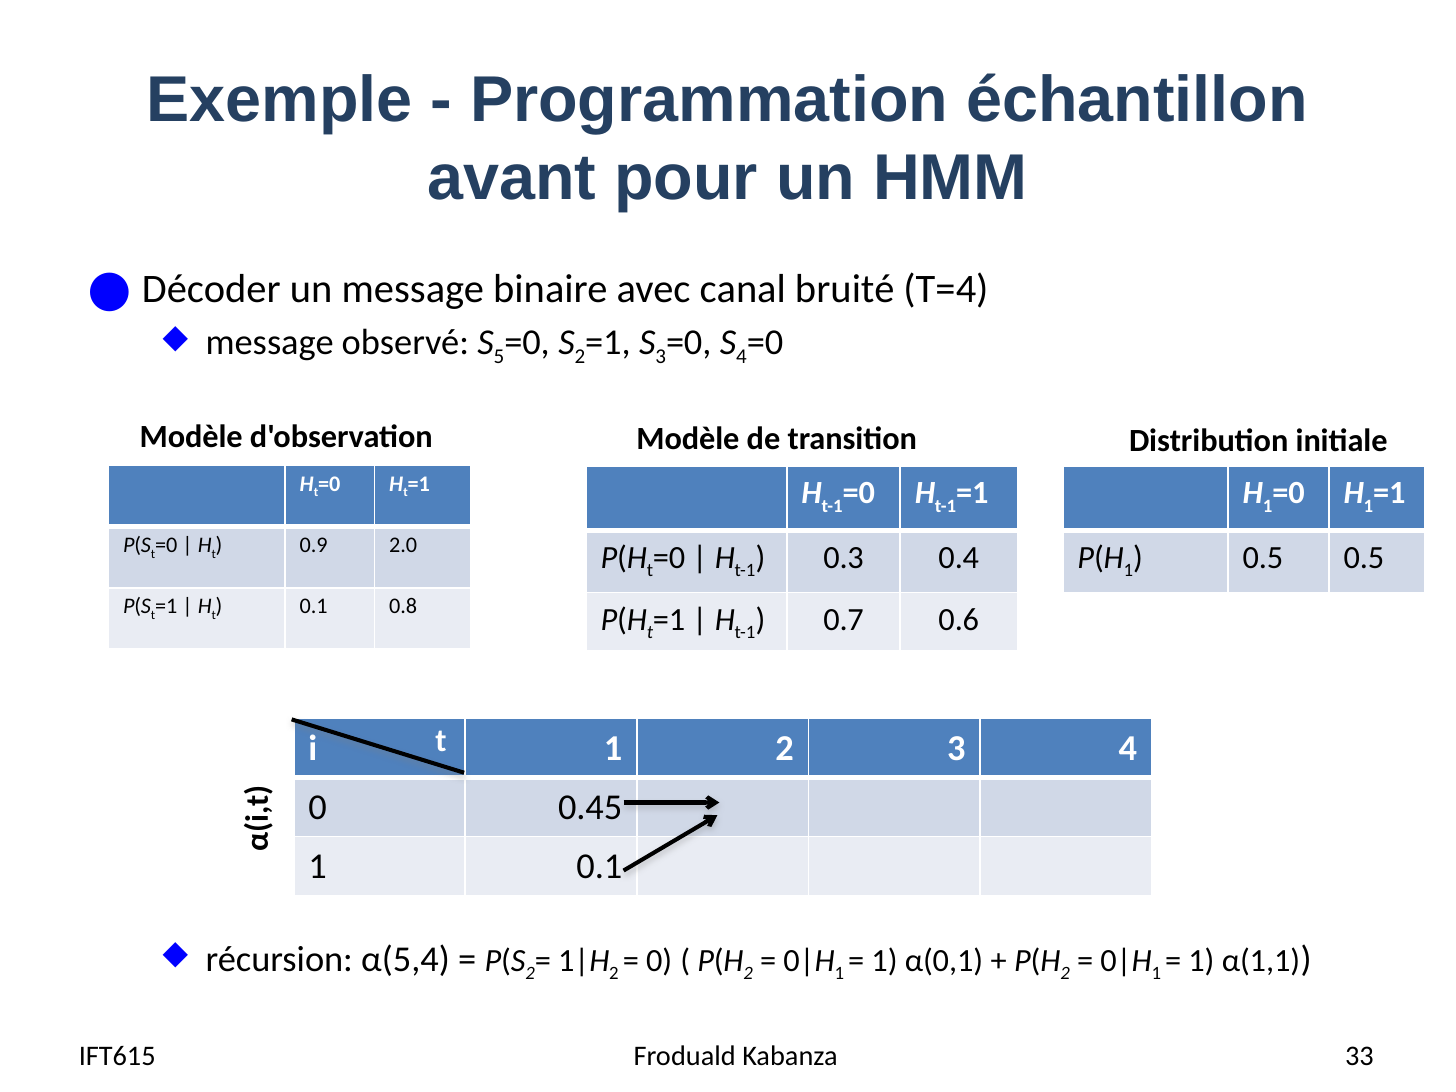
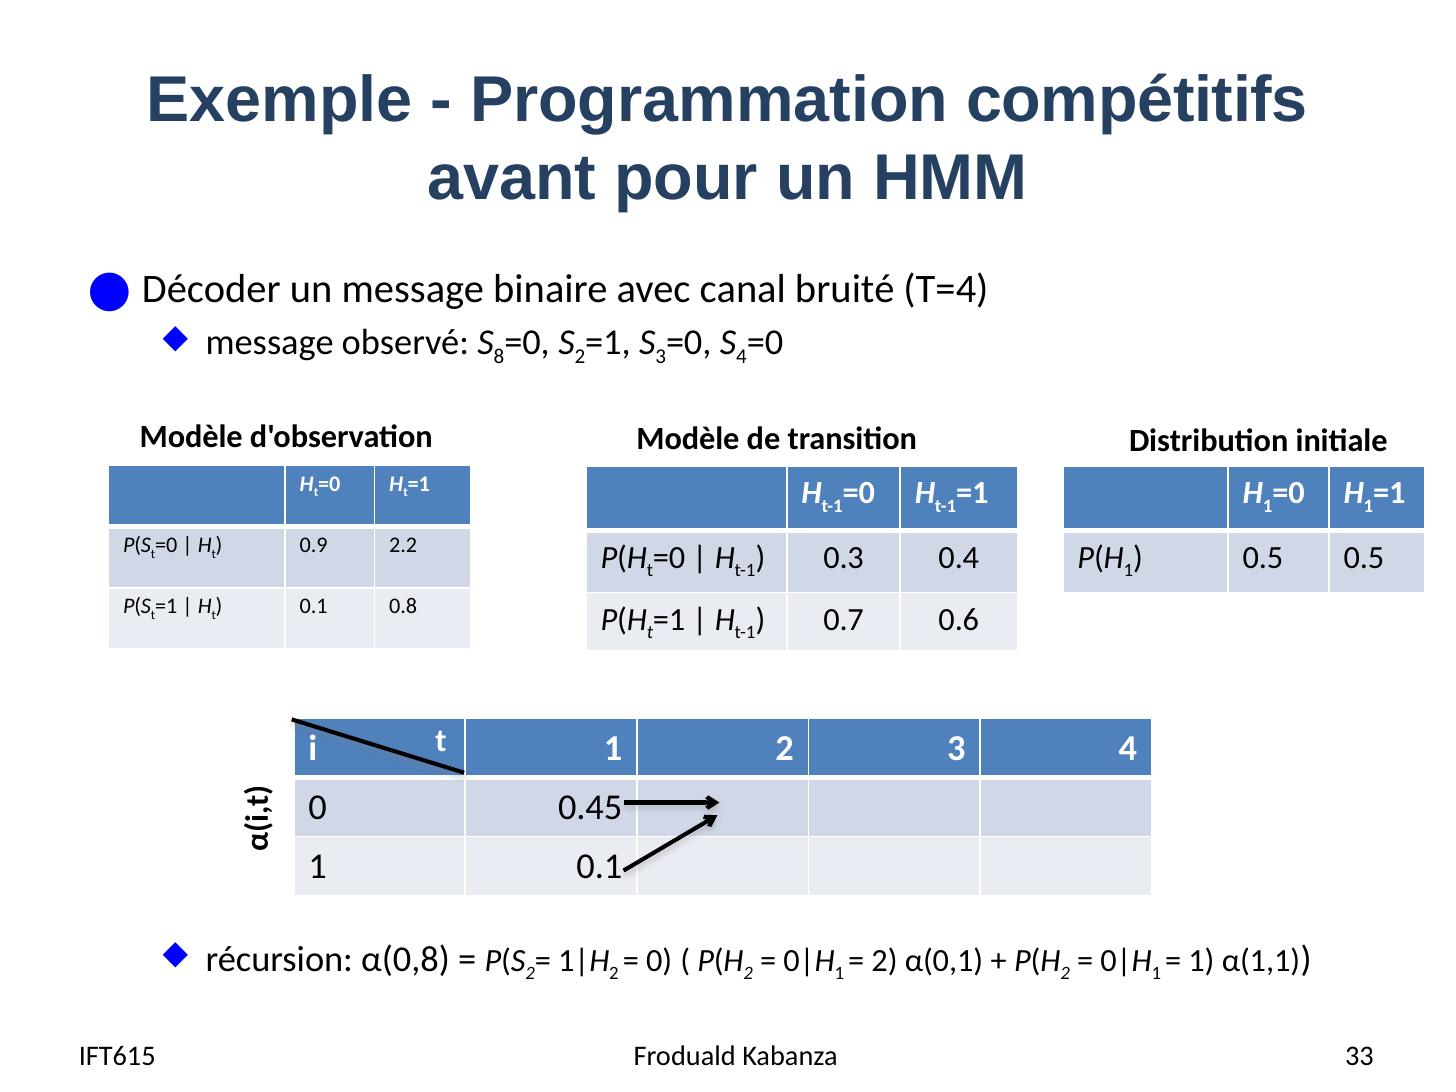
échantillon: échantillon -> compétitifs
5: 5 -> 8
2.0: 2.0 -> 2.2
α(5,4: α(5,4 -> α(0,8
1 at (885, 961): 1 -> 2
